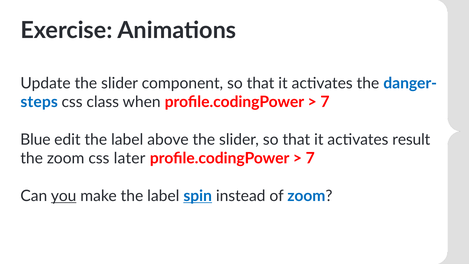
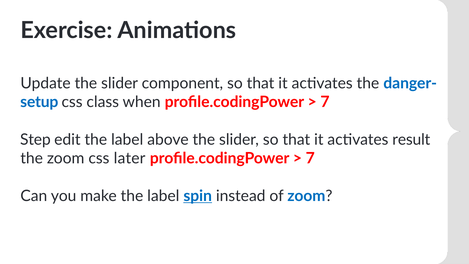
steps: steps -> setup
Blue: Blue -> Step
you underline: present -> none
